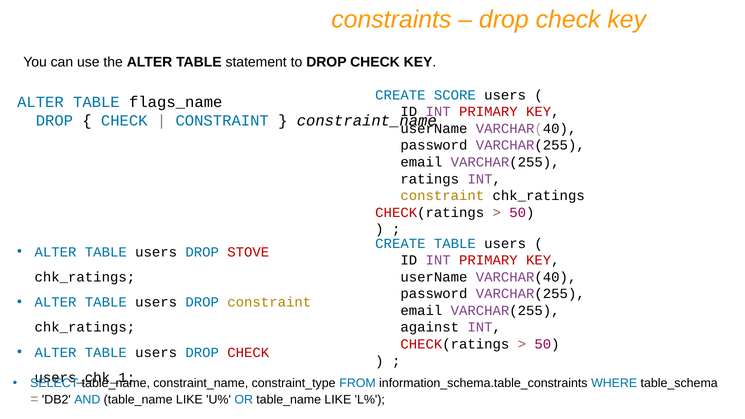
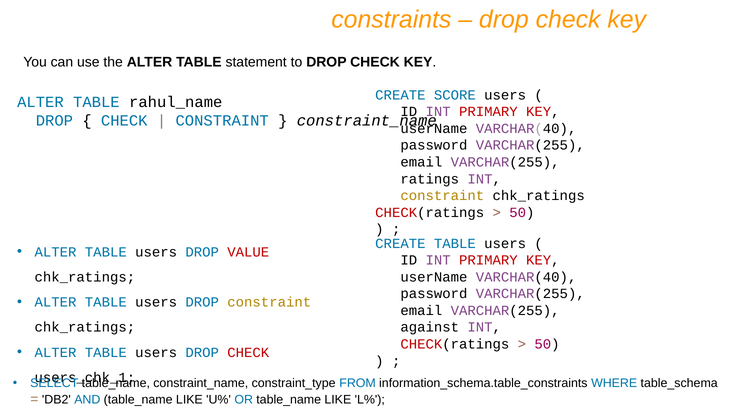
flags_name: flags_name -> rahul_name
STOVE: STOVE -> VALUE
